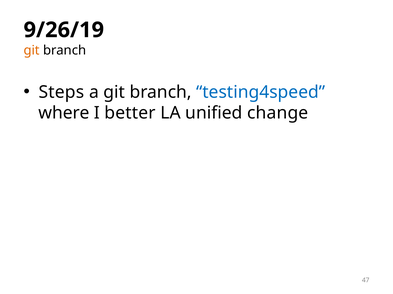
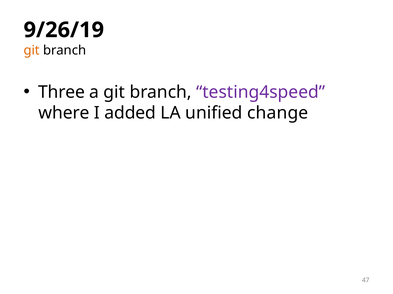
Steps: Steps -> Three
testing4speed colour: blue -> purple
better: better -> added
